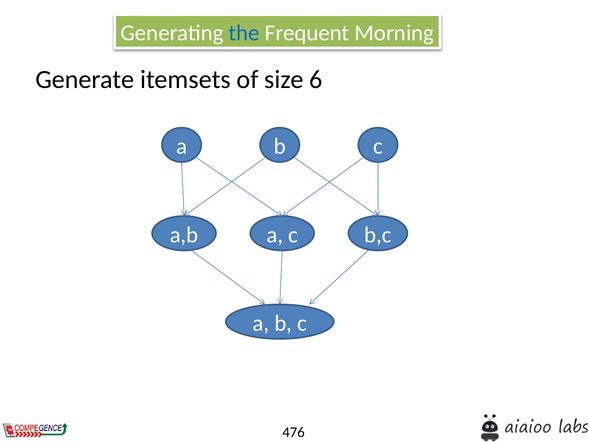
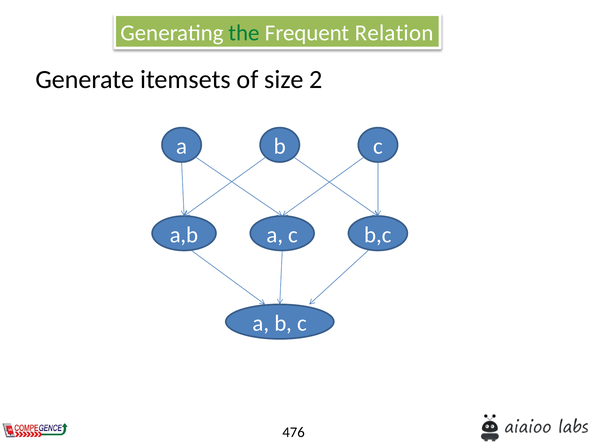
the colour: blue -> green
Morning: Morning -> Relation
6: 6 -> 2
